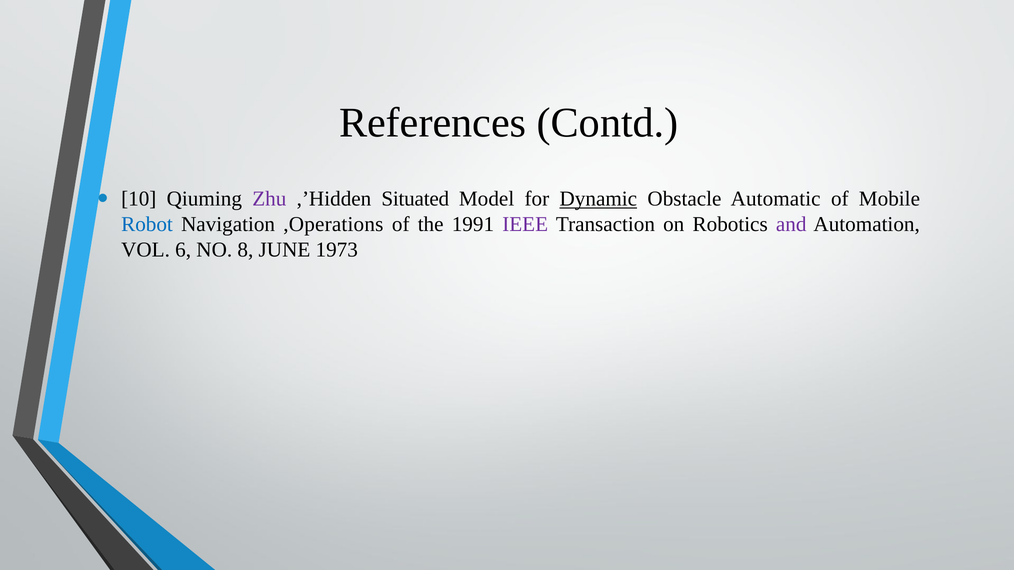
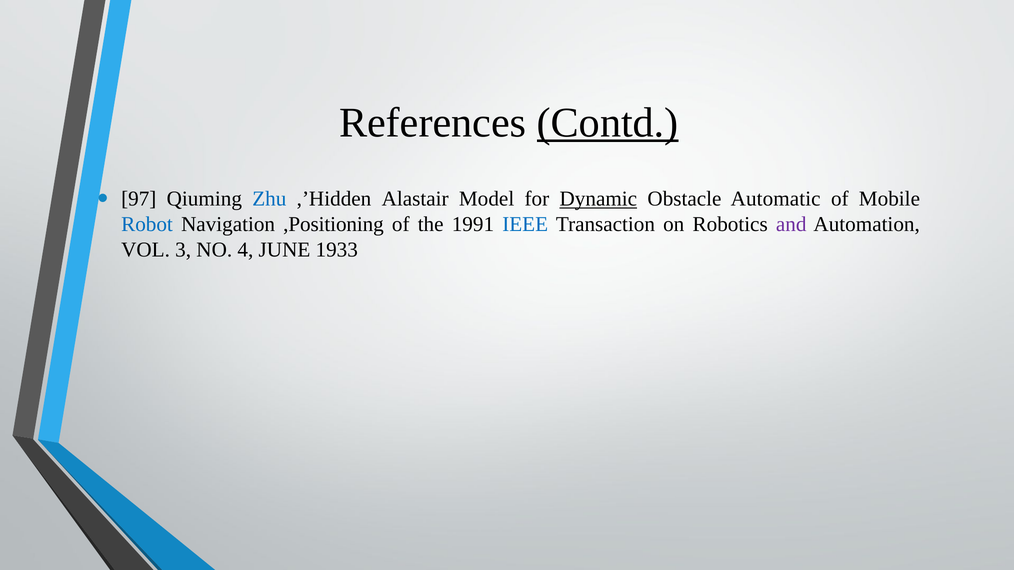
Contd underline: none -> present
10: 10 -> 97
Zhu colour: purple -> blue
Situated: Situated -> Alastair
,Operations: ,Operations -> ,Positioning
IEEE colour: purple -> blue
6: 6 -> 3
8: 8 -> 4
1973: 1973 -> 1933
